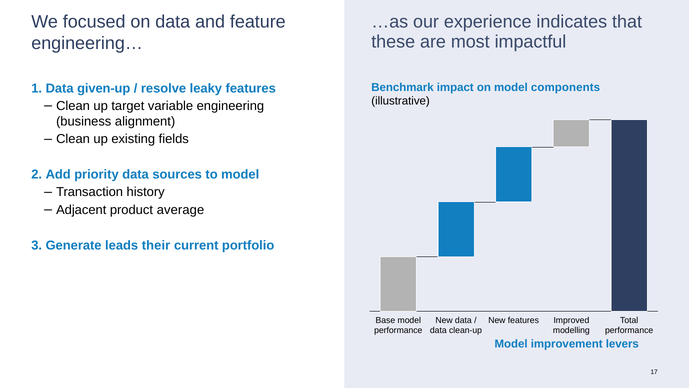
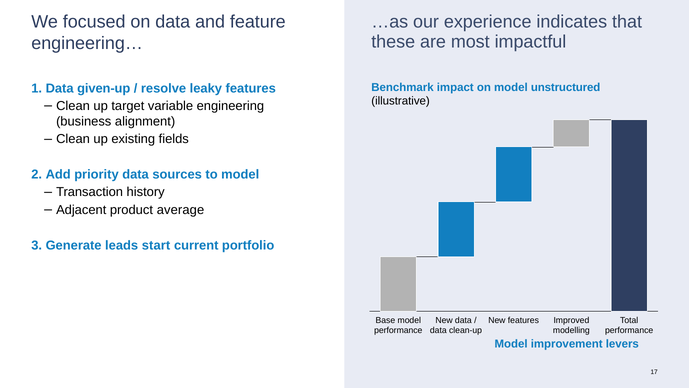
components: components -> unstructured
their: their -> start
